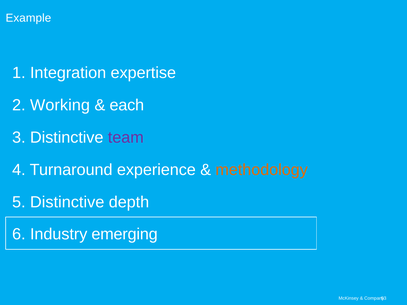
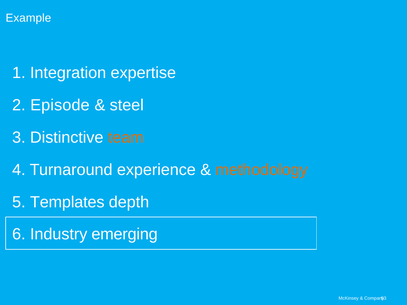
Working: Working -> Episode
each: each -> steel
team colour: purple -> orange
5 Distinctive: Distinctive -> Templates
